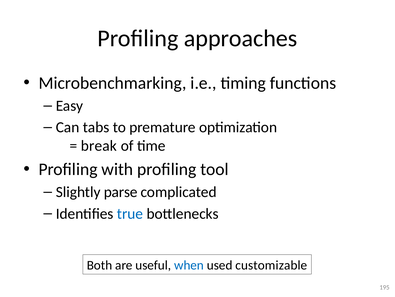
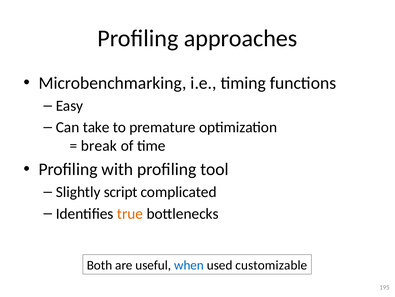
tabs: tabs -> take
parse: parse -> script
true colour: blue -> orange
